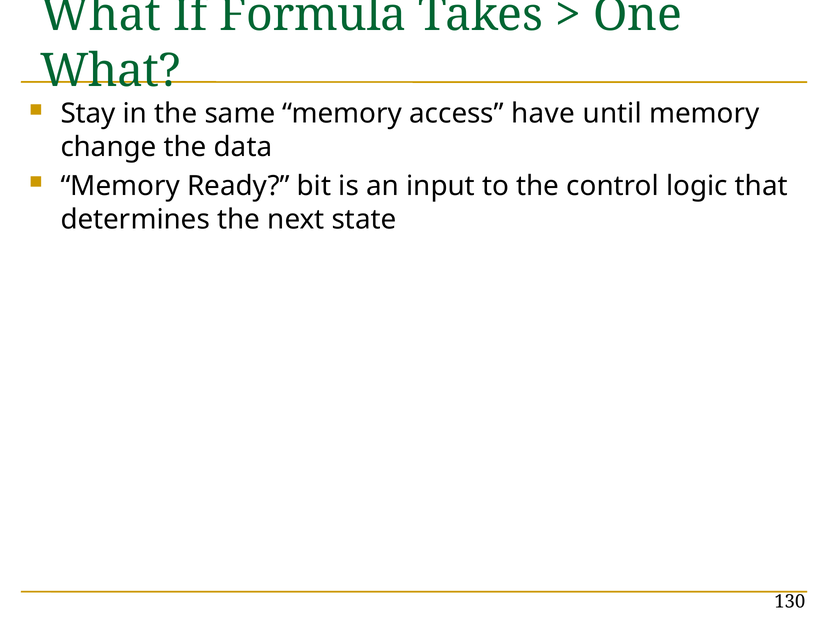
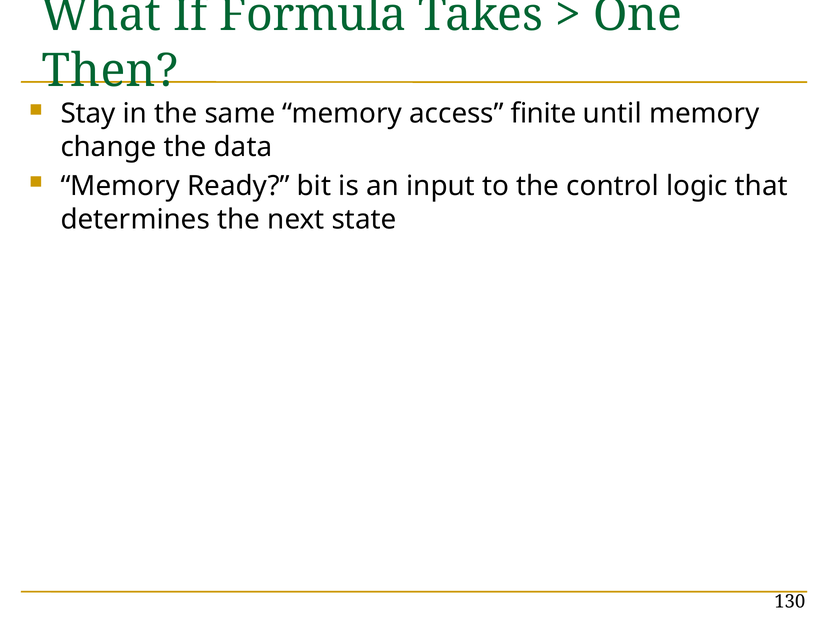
What at (110, 71): What -> Then
have: have -> finite
